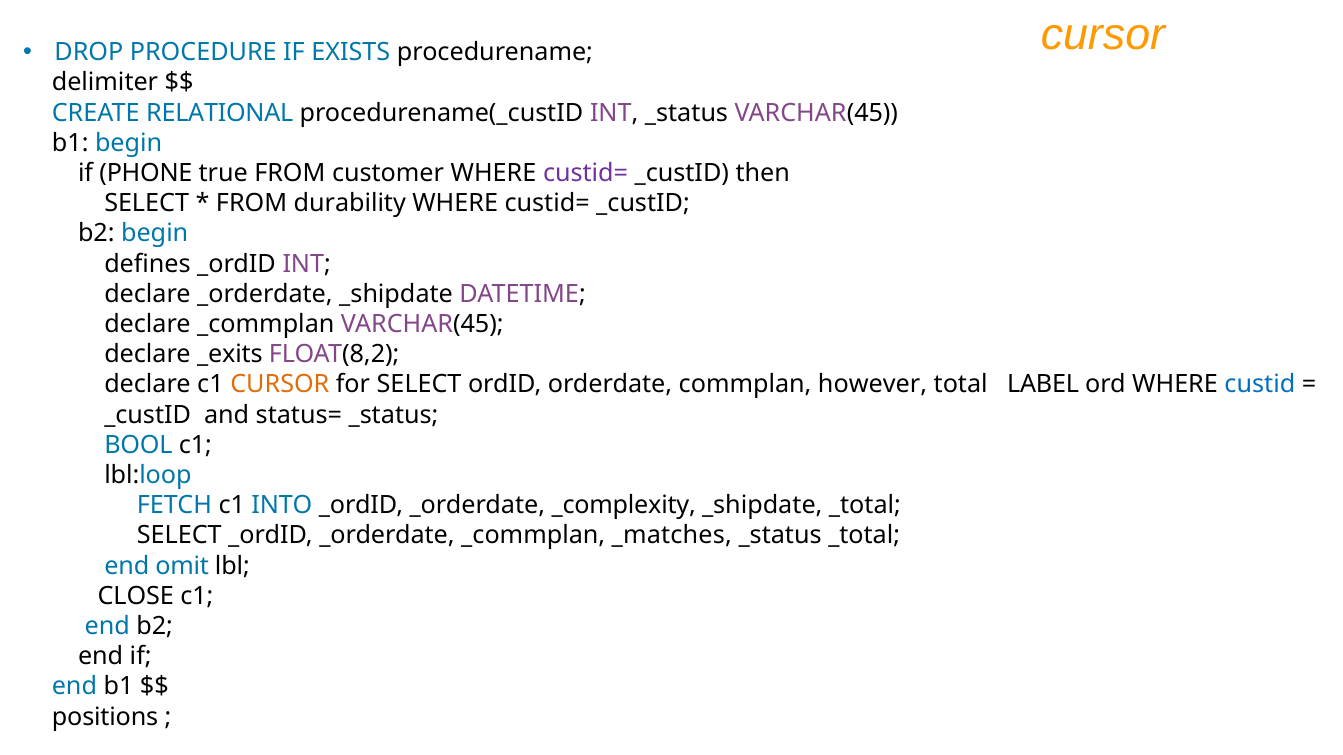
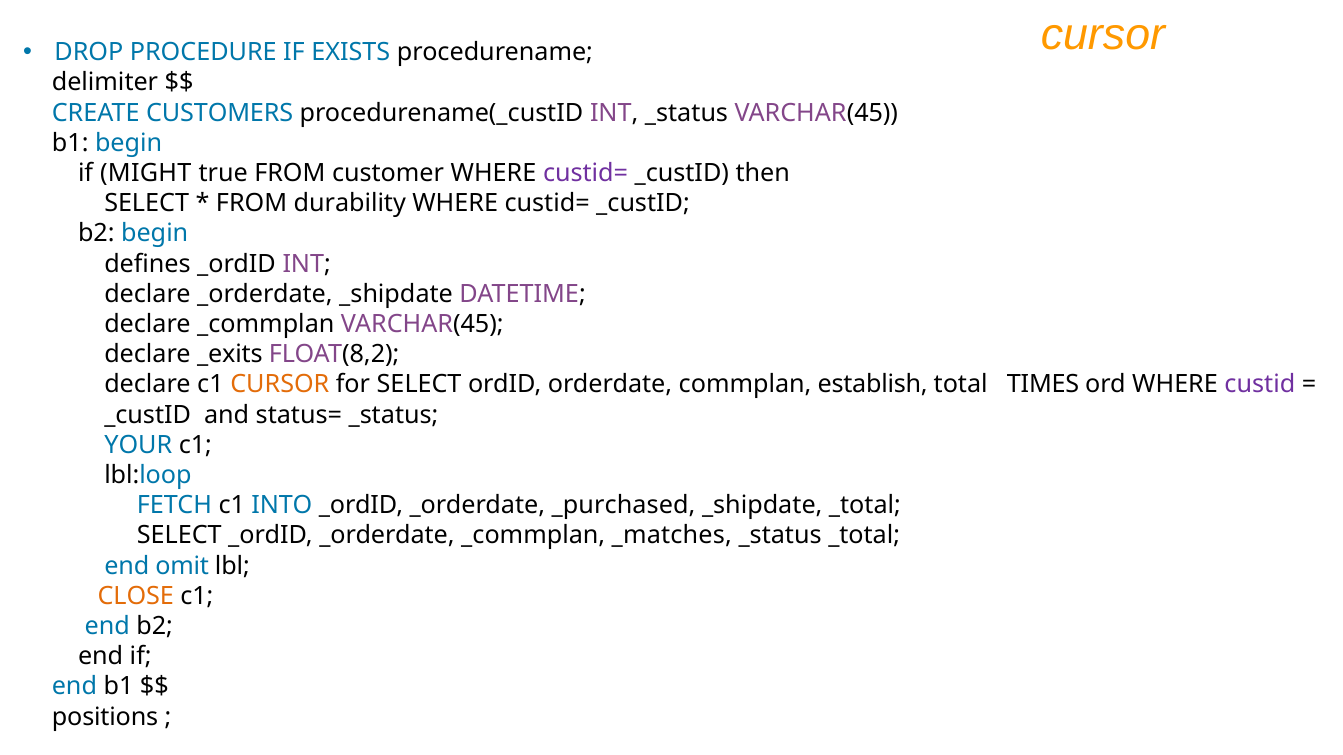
RELATIONAL: RELATIONAL -> CUSTOMERS
PHONE: PHONE -> MIGHT
however: however -> establish
LABEL: LABEL -> TIMES
custid colour: blue -> purple
BOOL: BOOL -> YOUR
_complexity: _complexity -> _purchased
CLOSE colour: black -> orange
